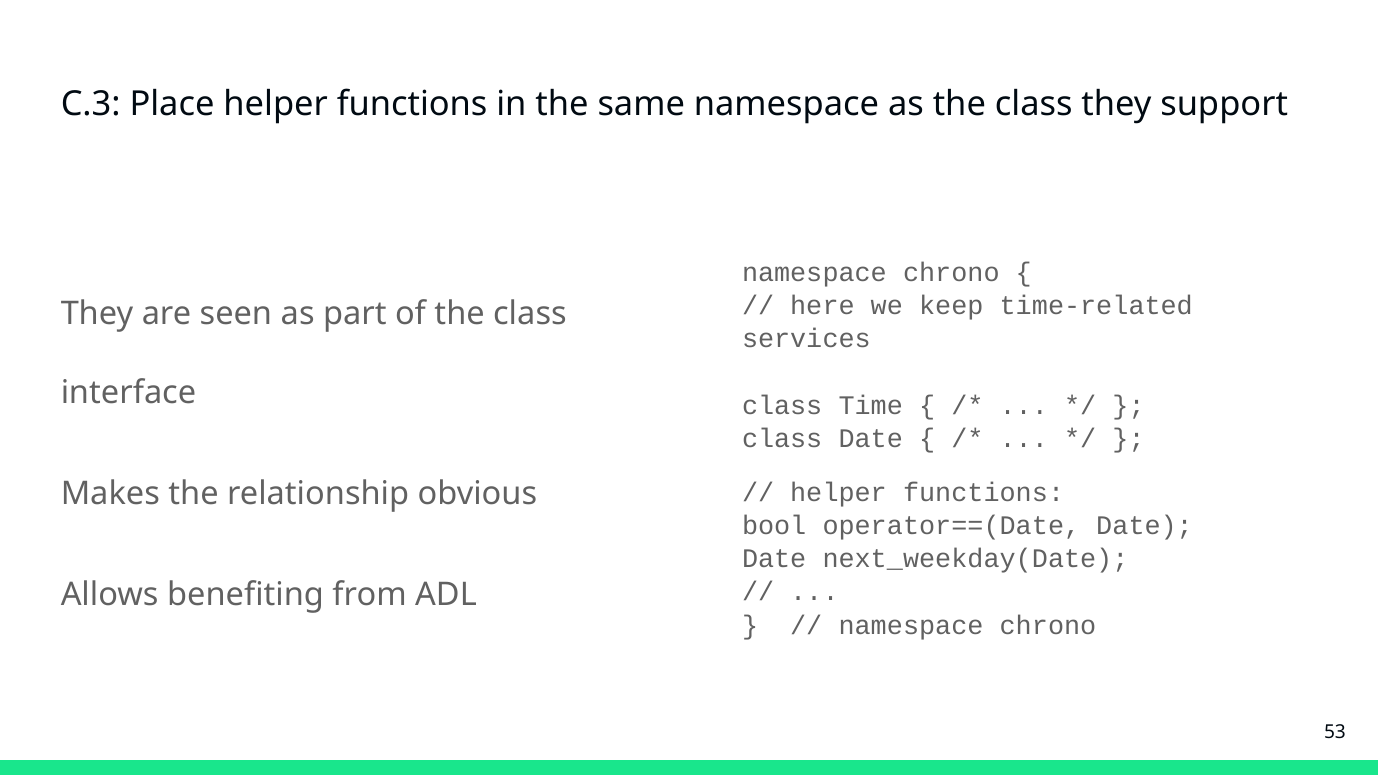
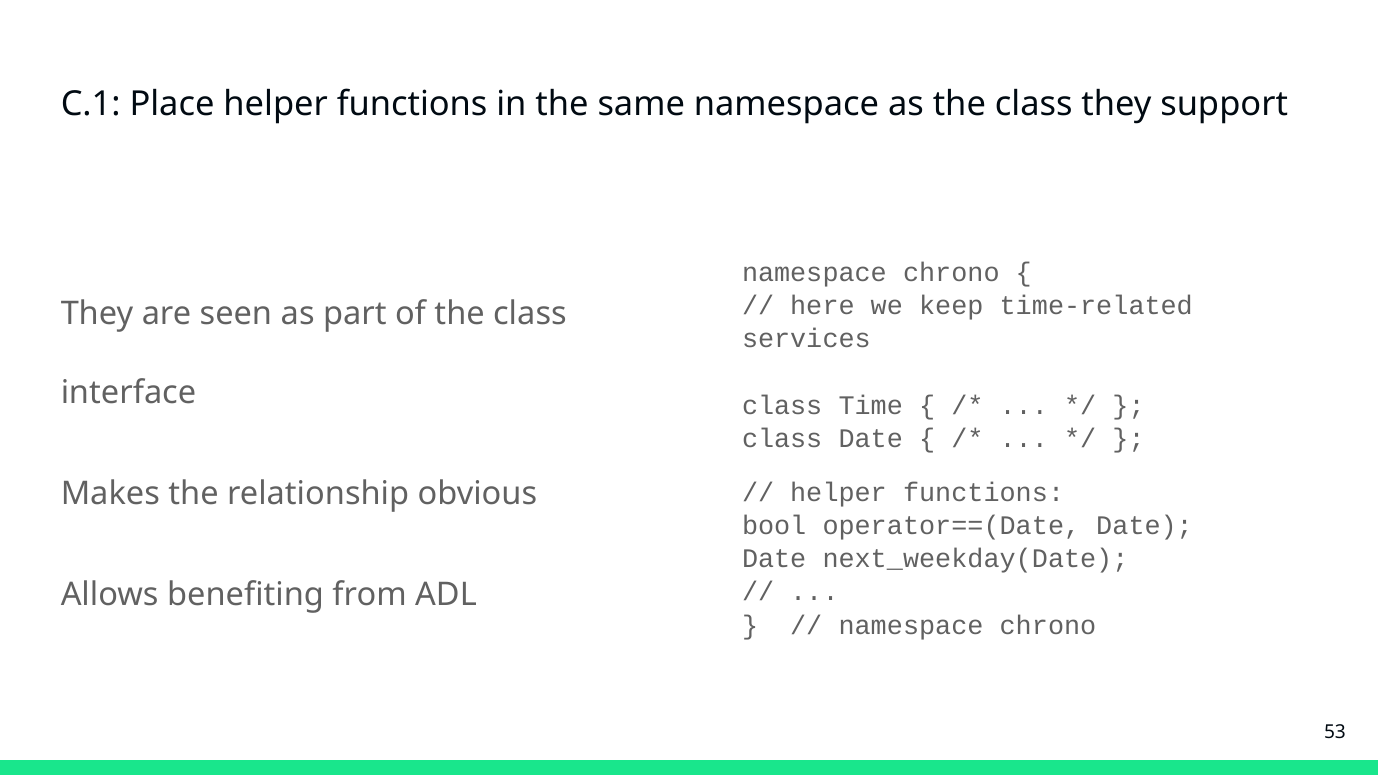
C.3: C.3 -> C.1
